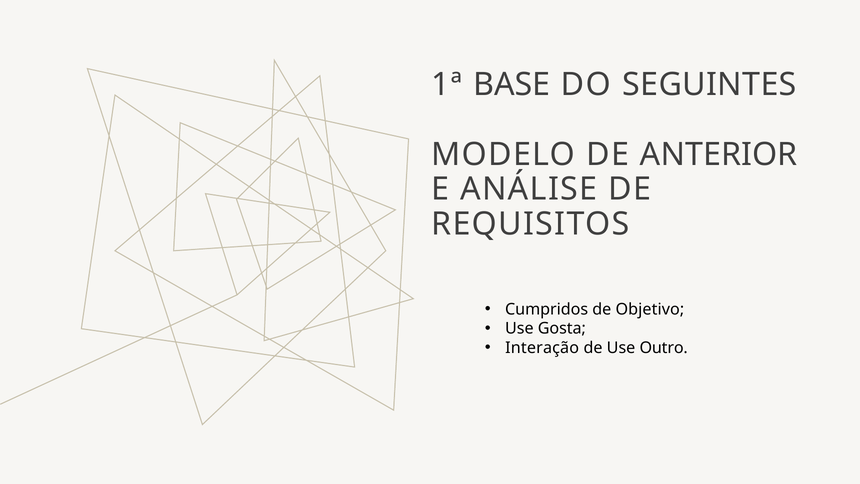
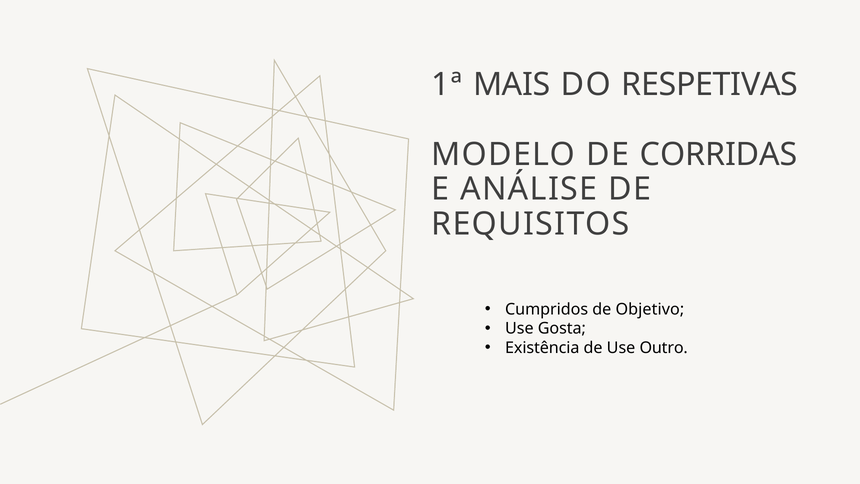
BASE: BASE -> MAIS
SEGUINTES: SEGUINTES -> RESPETIVAS
ANTERIOR: ANTERIOR -> CORRIDAS
Interação: Interação -> Existência
